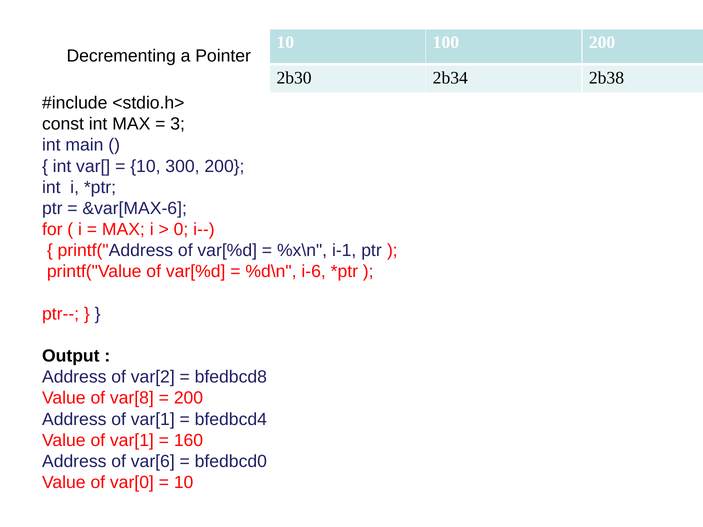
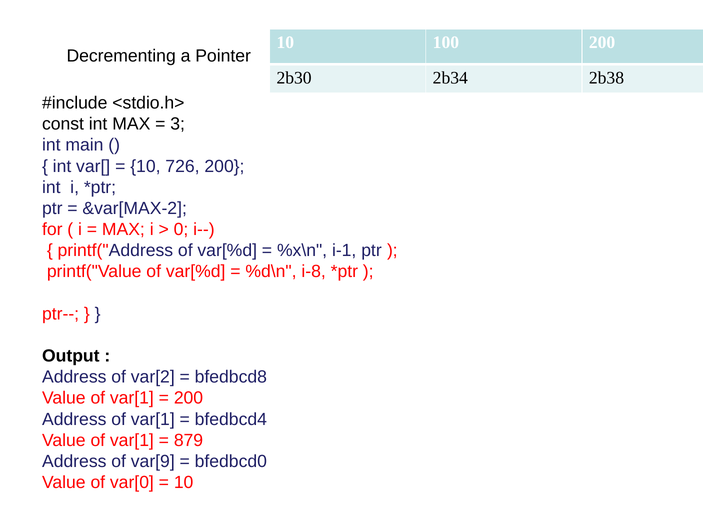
300: 300 -> 726
&var[MAX-6: &var[MAX-6 -> &var[MAX-2
i-6: i-6 -> i-8
var[8 at (132, 398): var[8 -> var[1
160: 160 -> 879
var[6: var[6 -> var[9
